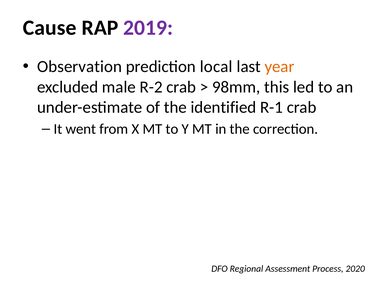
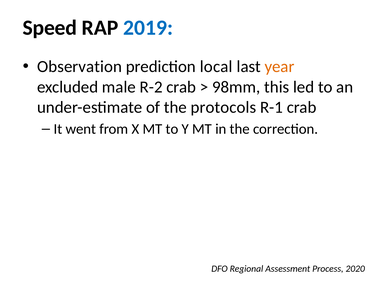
Cause: Cause -> Speed
2019 colour: purple -> blue
identified: identified -> protocols
